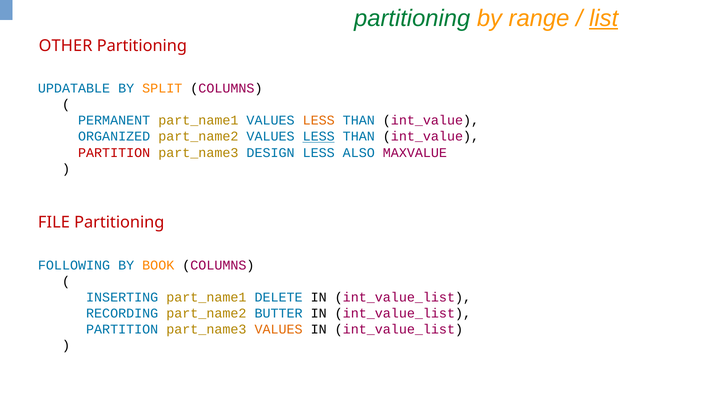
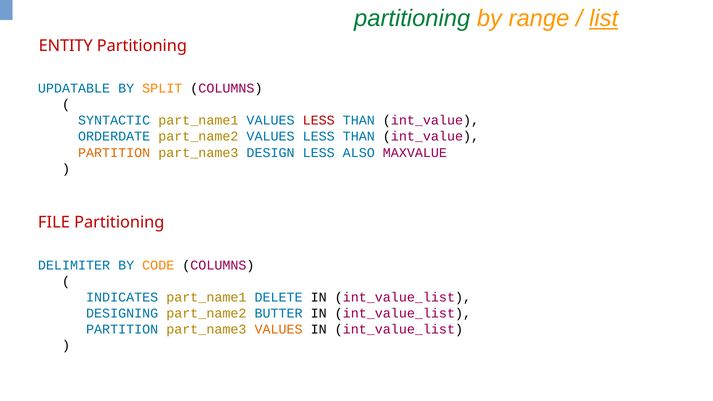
OTHER: OTHER -> ENTITY
PERMANENT: PERMANENT -> SYNTACTIC
LESS at (319, 121) colour: orange -> red
ORGANIZED: ORGANIZED -> ORDERDATE
LESS at (319, 137) underline: present -> none
PARTITION at (114, 153) colour: red -> orange
FOLLOWING: FOLLOWING -> DELIMITER
BOOK: BOOK -> CODE
INSERTING: INSERTING -> INDICATES
RECORDING: RECORDING -> DESIGNING
